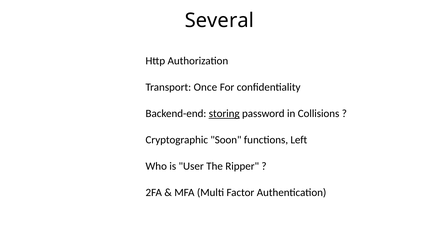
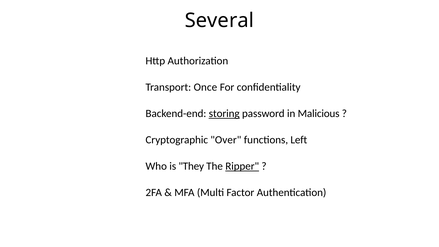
Collisions: Collisions -> Malicious
Soon: Soon -> Over
User: User -> They
Ripper underline: none -> present
